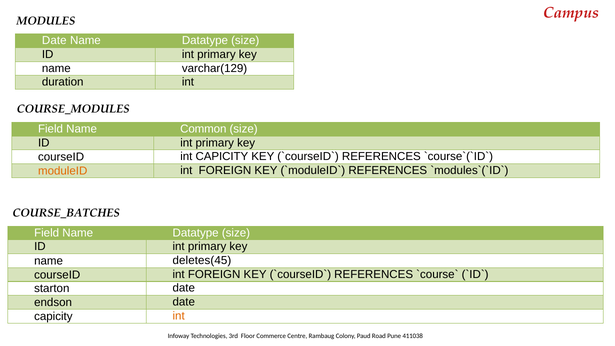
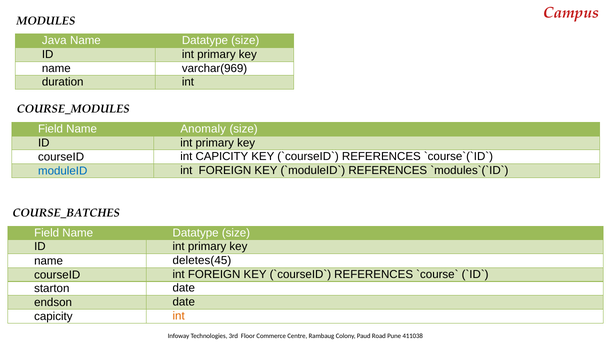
Date at (54, 40): Date -> Java
varchar(129: varchar(129 -> varchar(969
Common: Common -> Anomaly
moduleID colour: orange -> blue
